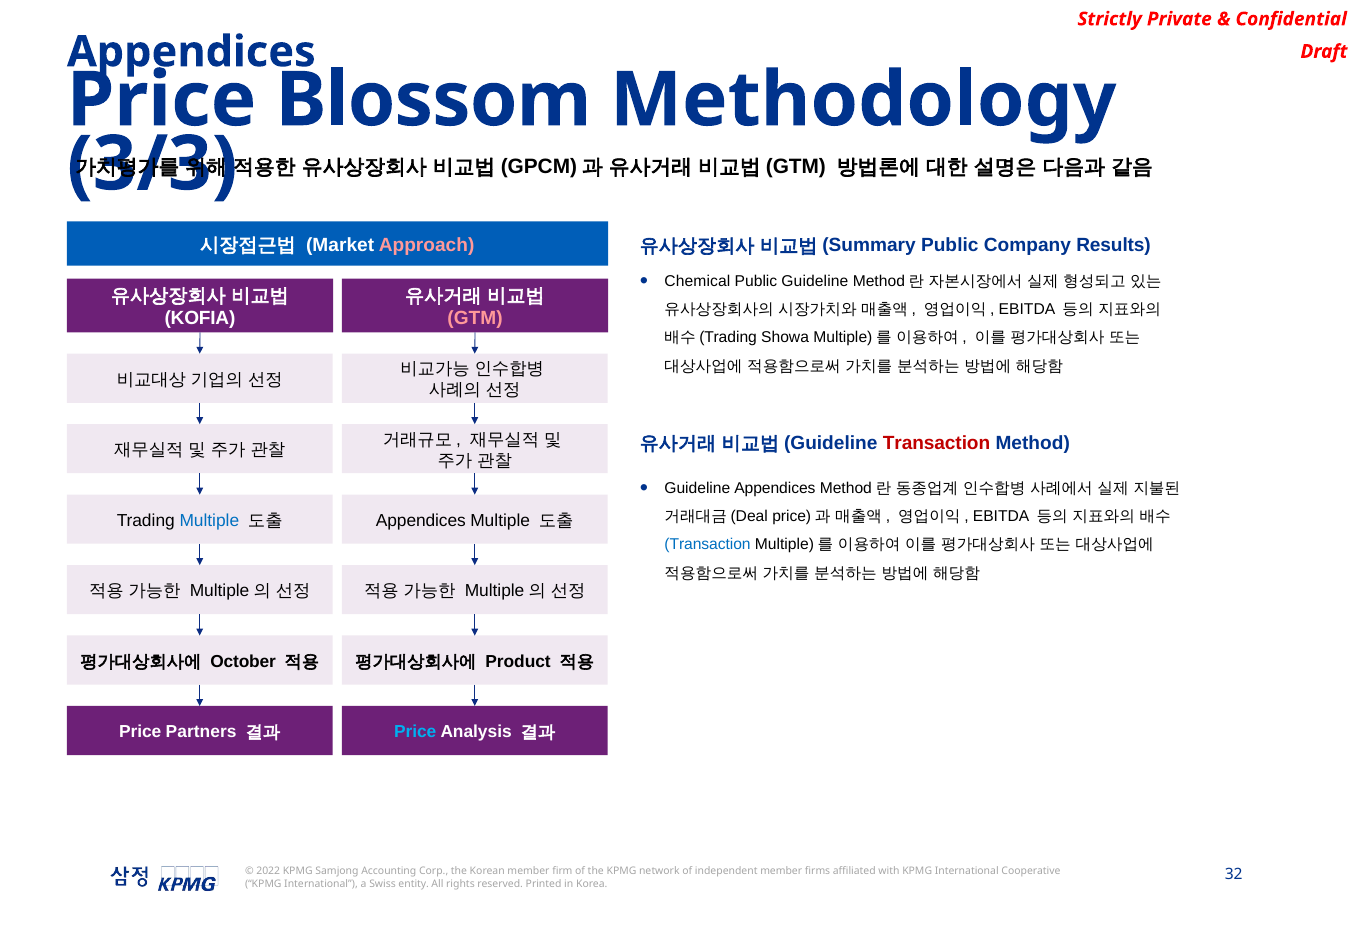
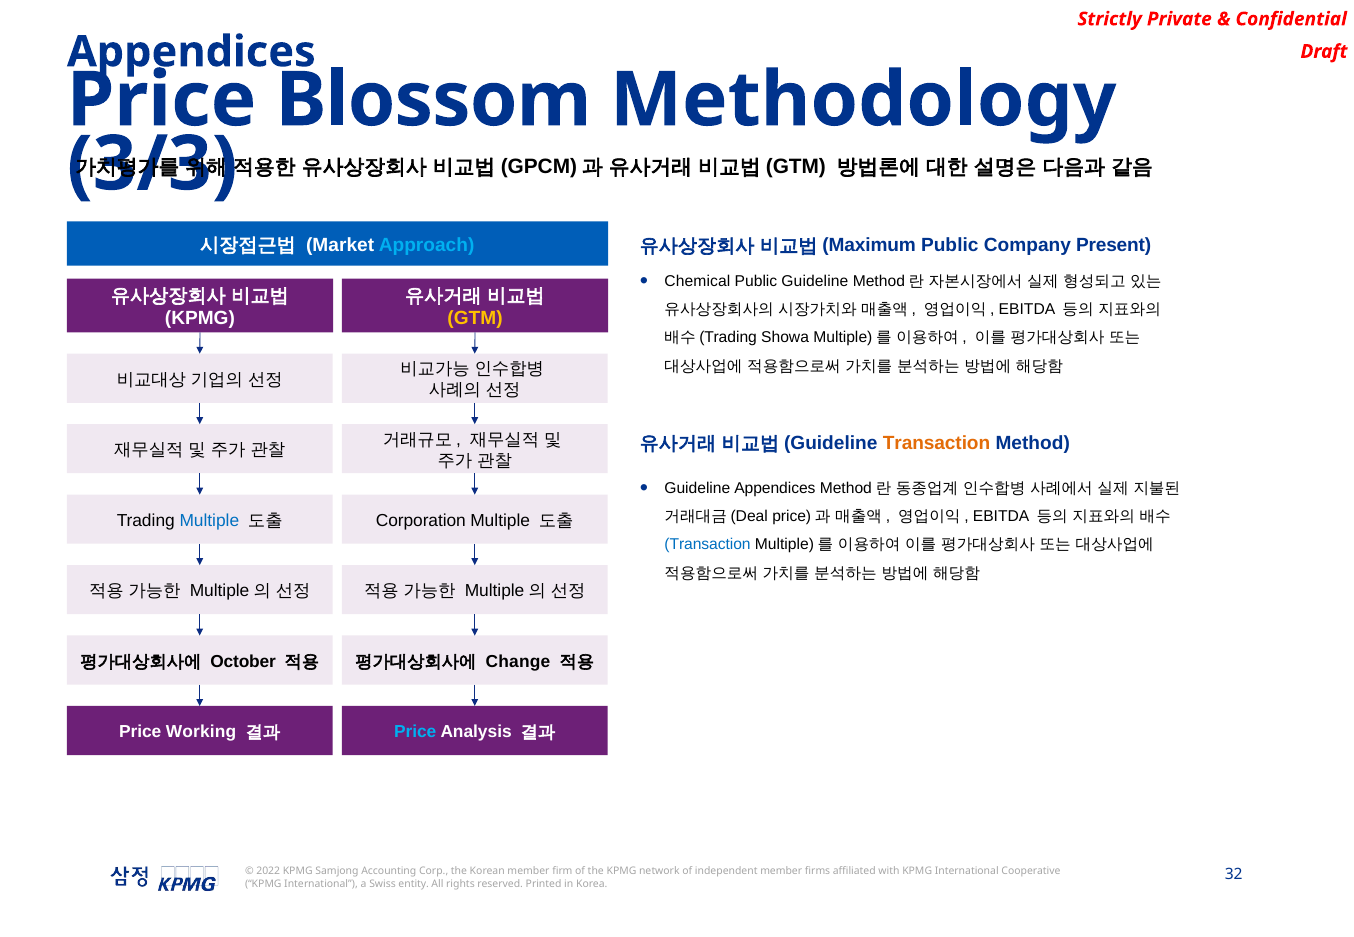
Approach colour: pink -> light blue
Summary: Summary -> Maximum
Results: Results -> Present
KOFIA at (200, 319): KOFIA -> KPMG
GTM colour: pink -> yellow
Transaction at (937, 443) colour: red -> orange
Appendices at (421, 521): Appendices -> Corporation
Product: Product -> Change
Partners: Partners -> Working
